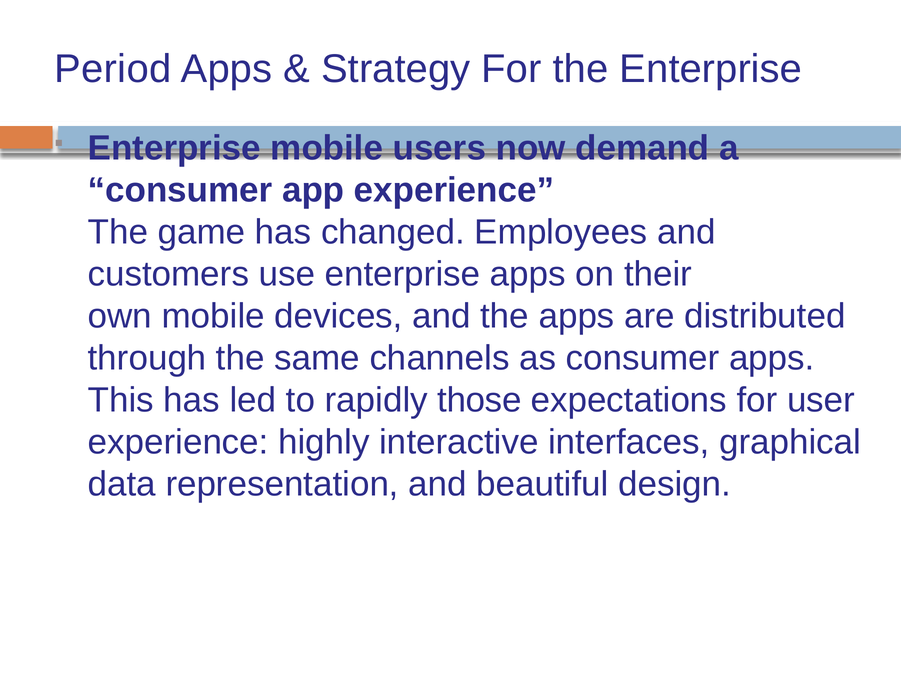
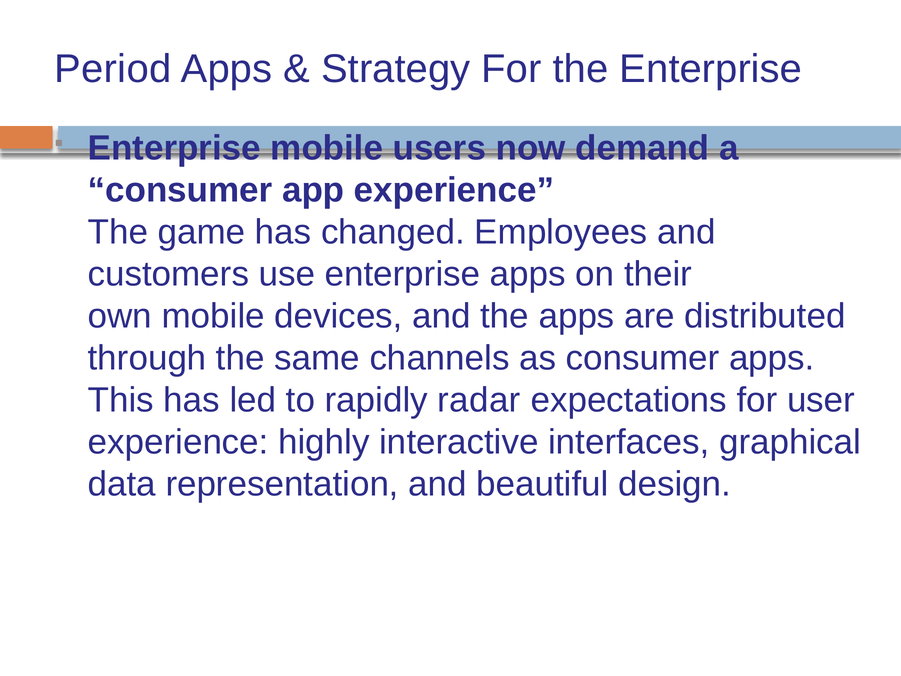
those: those -> radar
